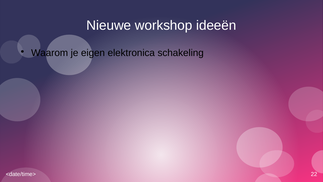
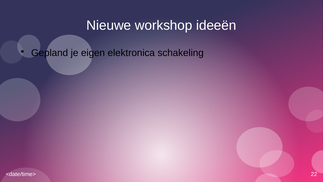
Waarom: Waarom -> Gepland
